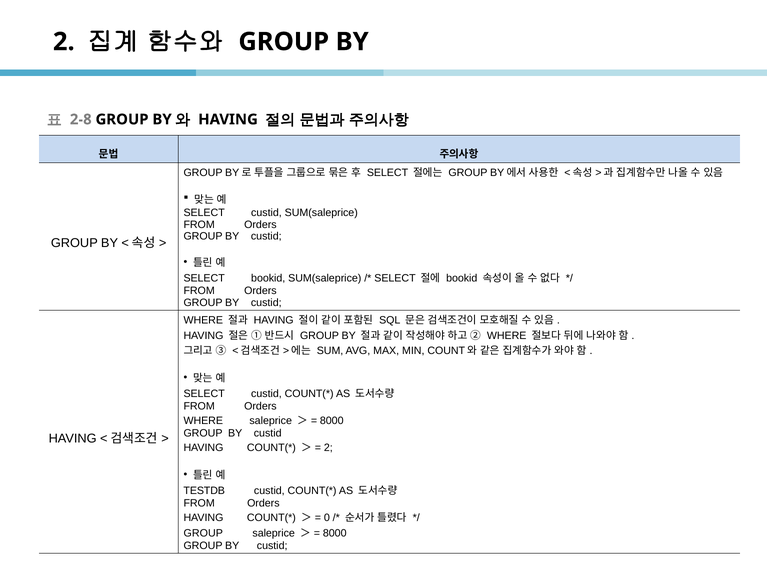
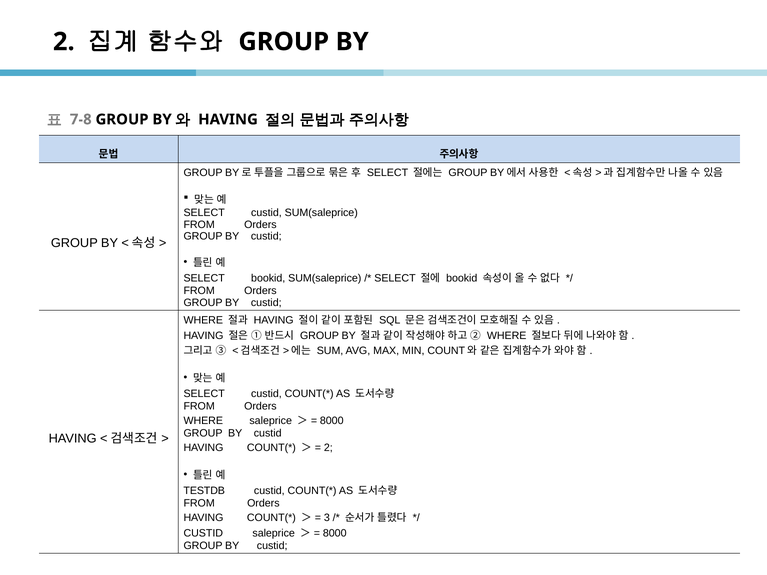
2-8: 2-8 -> 7-8
0: 0 -> 3
GROUP at (203, 533): GROUP -> CUSTID
